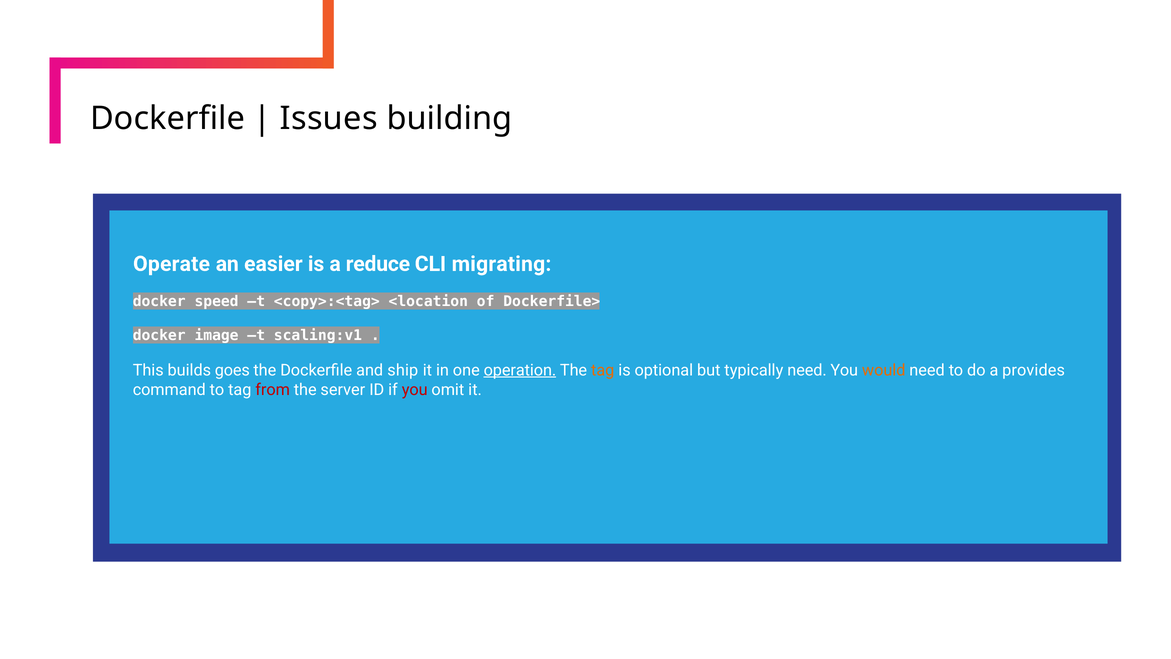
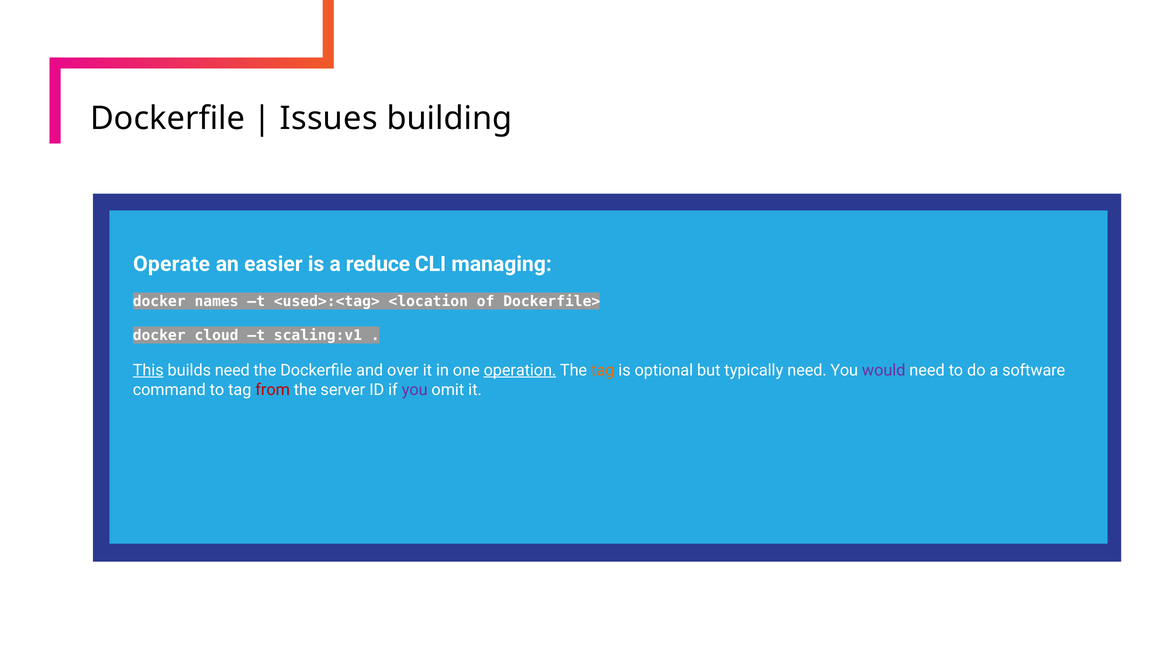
migrating: migrating -> managing
speed: speed -> names
<copy>:<tag>: <copy>:<tag> -> <used>:<tag>
image: image -> cloud
This underline: none -> present
builds goes: goes -> need
ship: ship -> over
would colour: orange -> purple
provides: provides -> software
you at (415, 390) colour: red -> purple
